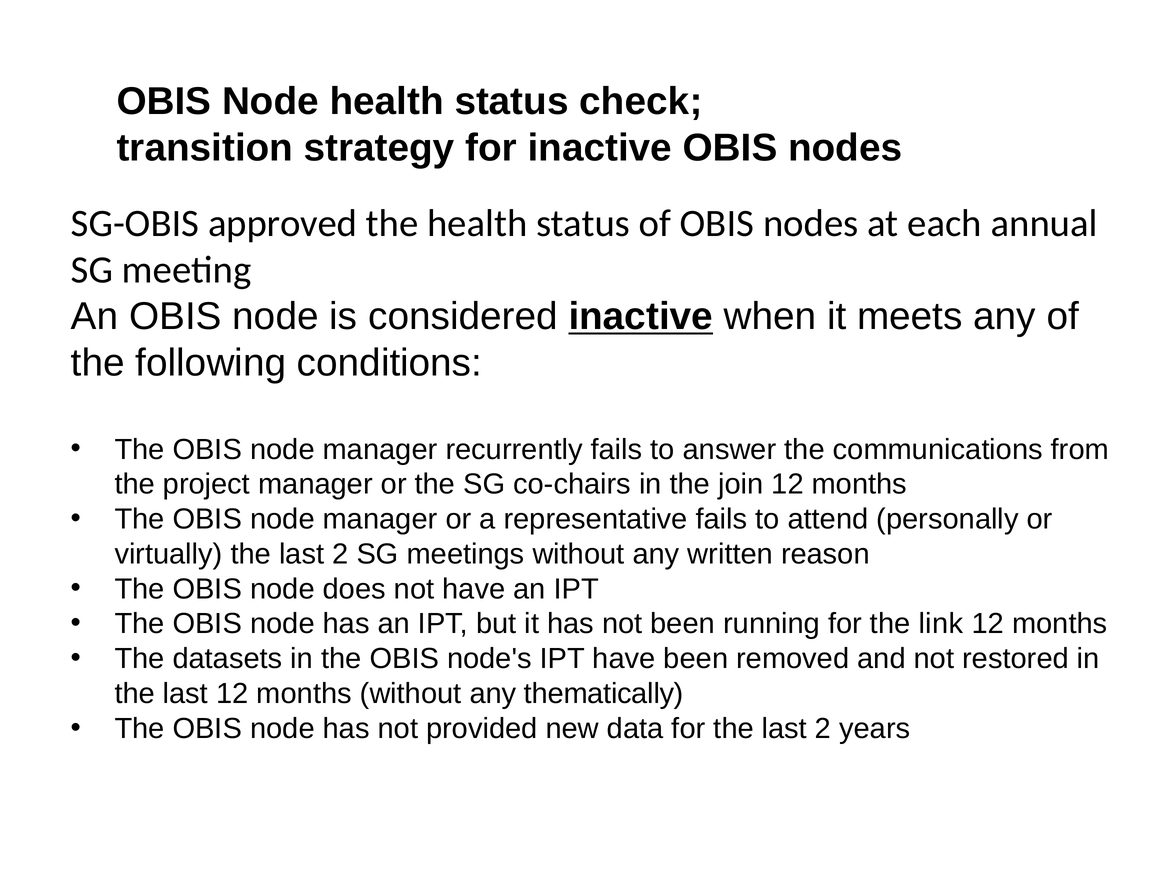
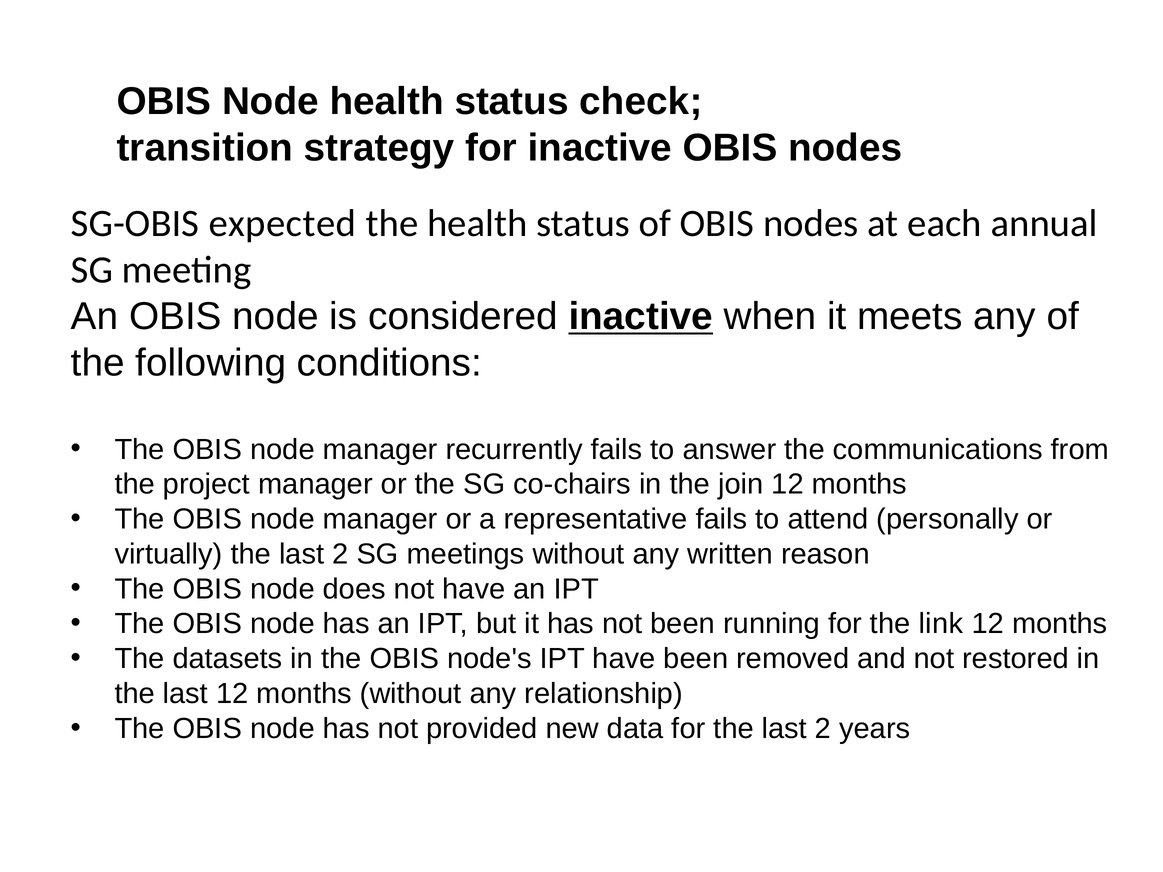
approved: approved -> expected
thematically: thematically -> relationship
